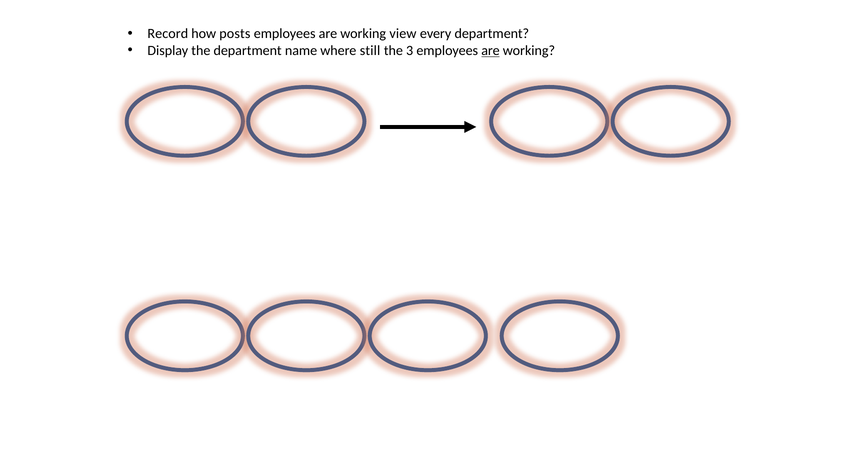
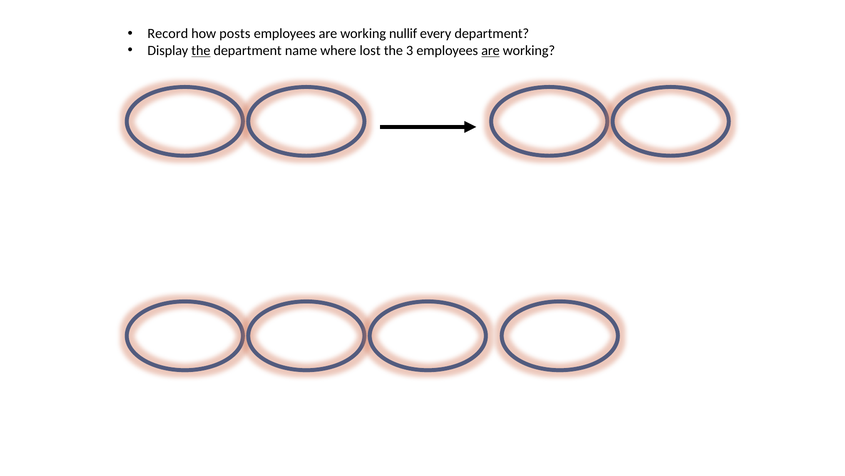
view: view -> nullif
the at (201, 51) underline: none -> present
still: still -> lost
